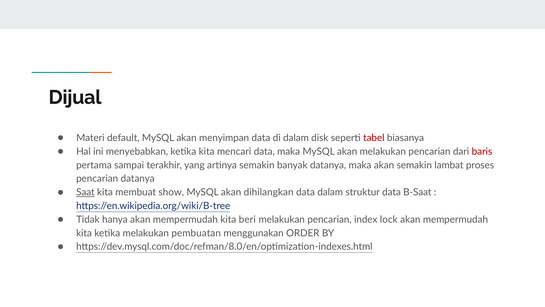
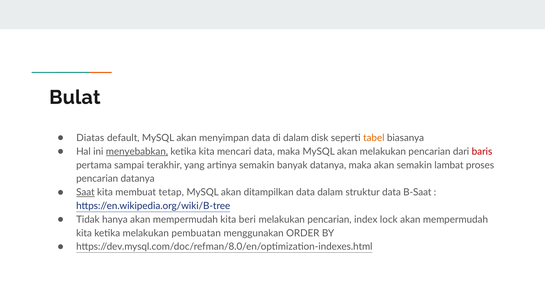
Dijual: Dijual -> Bulat
Materi: Materi -> Diatas
tabel colour: red -> orange
menyebabkan underline: none -> present
show: show -> tetap
dihilangkan: dihilangkan -> ditampilkan
